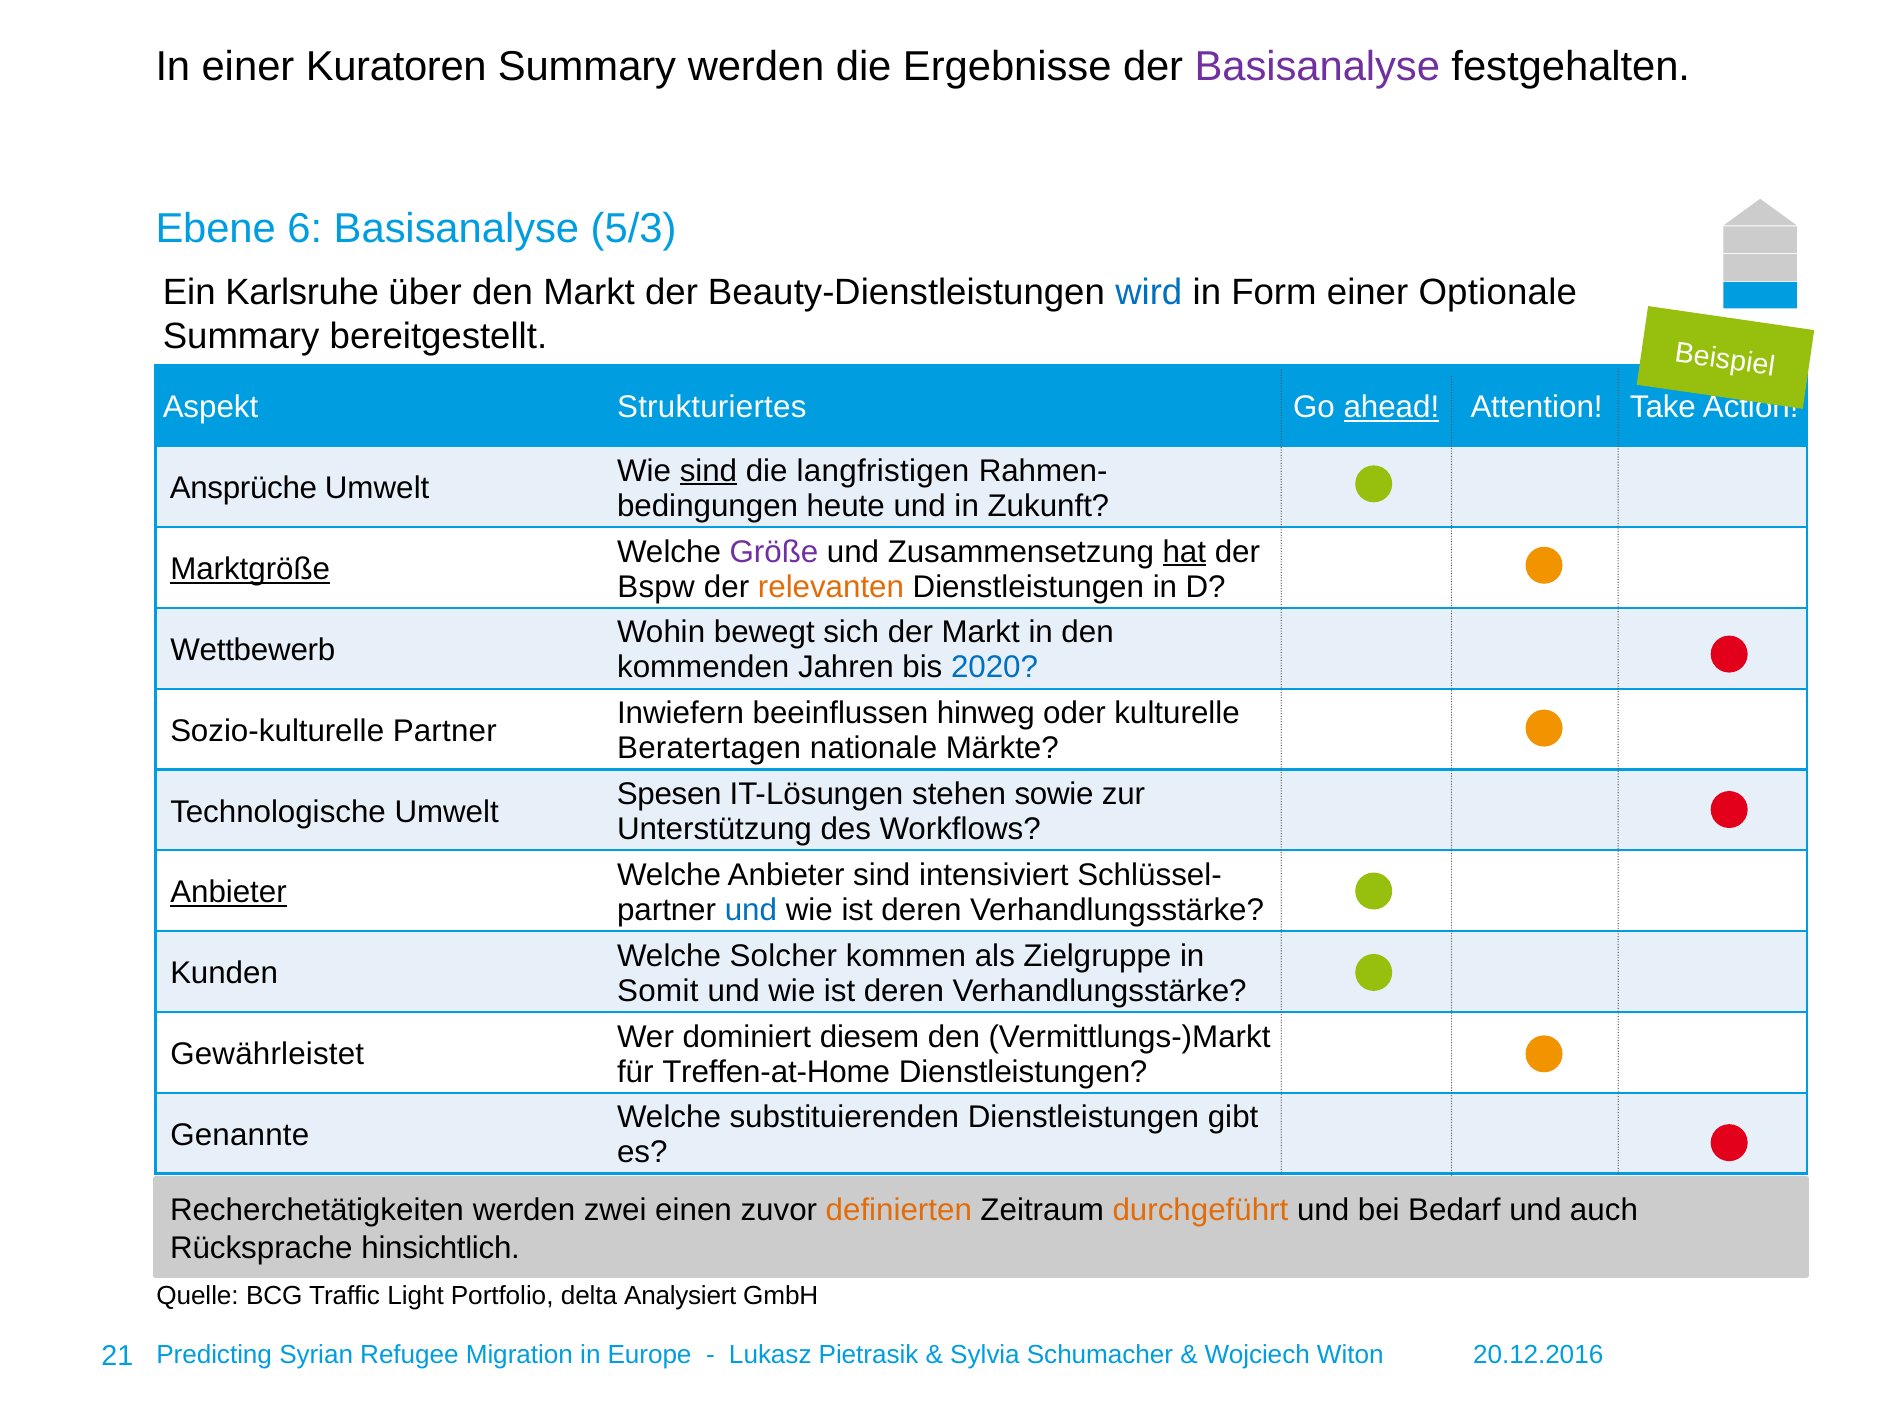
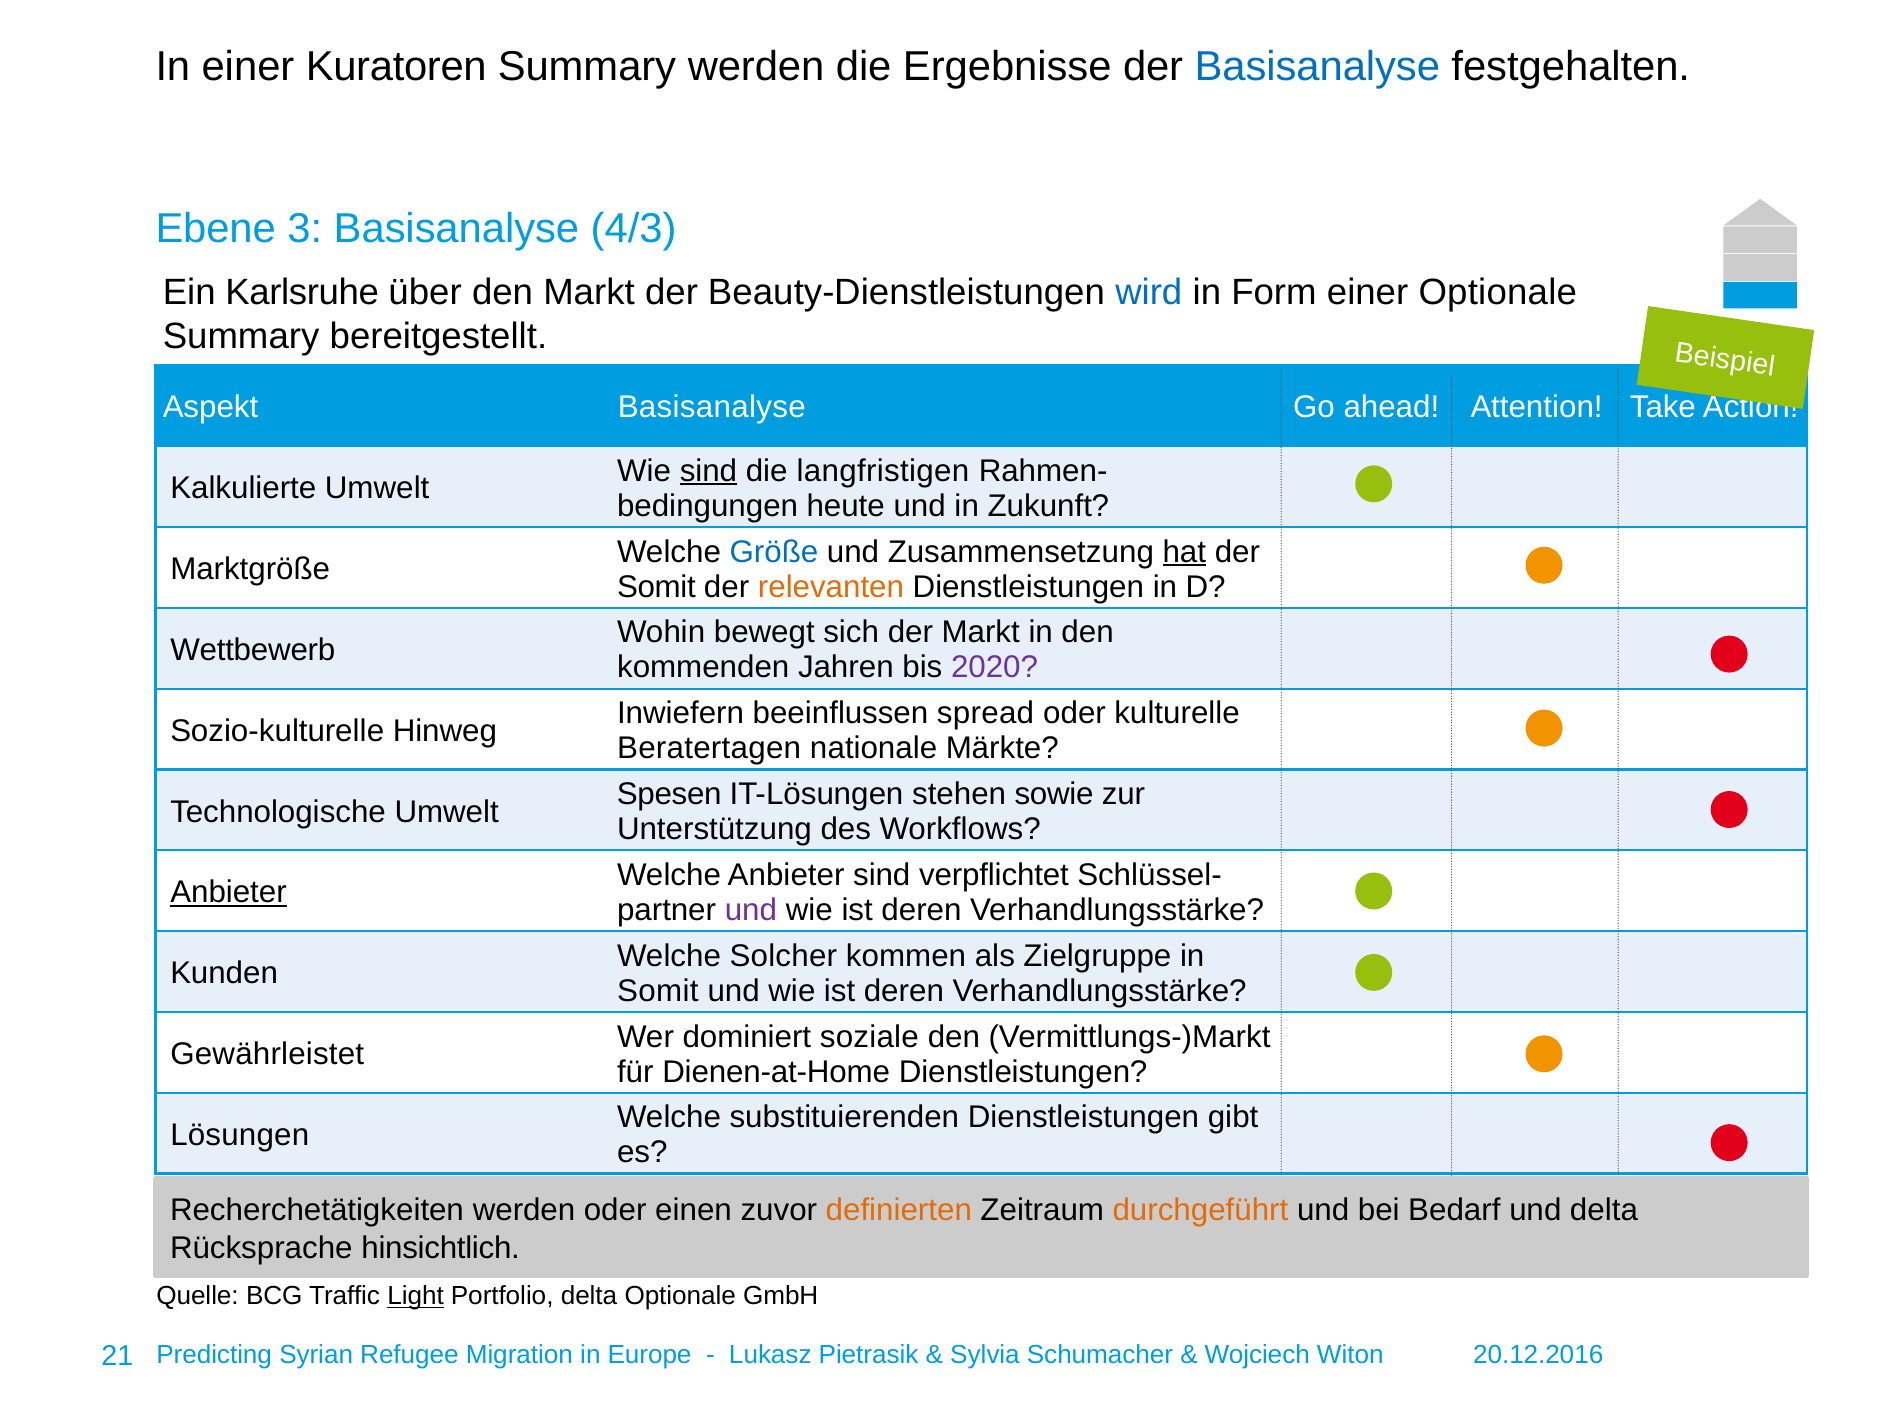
Basisanalyse at (1317, 67) colour: purple -> blue
6: 6 -> 3
5/3: 5/3 -> 4/3
Aspekt Strukturiertes: Strukturiertes -> Basisanalyse
ahead underline: present -> none
Ansprüche: Ansprüche -> Kalkulierte
Größe colour: purple -> blue
Marktgröße underline: present -> none
Bspw at (656, 587): Bspw -> Somit
2020 colour: blue -> purple
hinweg: hinweg -> spread
Sozio-kulturelle Partner: Partner -> Hinweg
intensiviert: intensiviert -> verpflichtet
und at (751, 911) colour: blue -> purple
diesem: diesem -> soziale
Treffen-at-Home: Treffen-at-Home -> Dienen-at-Home
Genannte: Genannte -> Lösungen
werden zwei: zwei -> oder
und auch: auch -> delta
Light underline: none -> present
delta Analysiert: Analysiert -> Optionale
